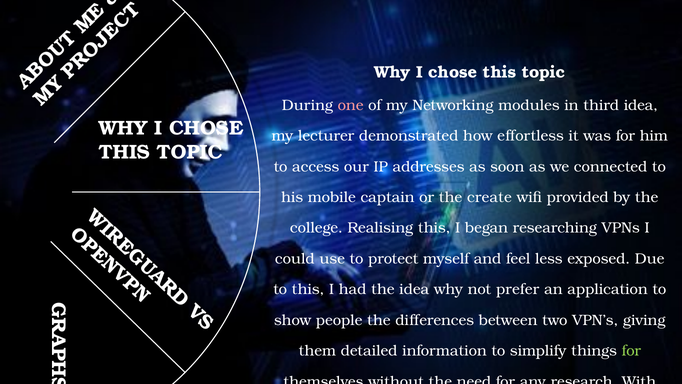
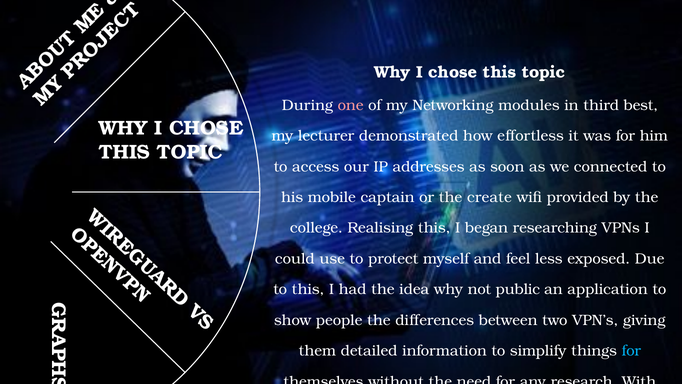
third idea: idea -> best
not prefer: prefer -> public
for at (631, 351) colour: light green -> light blue
